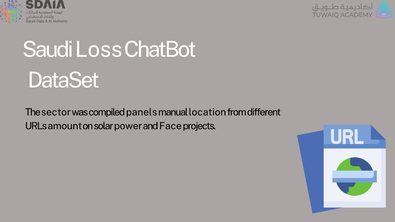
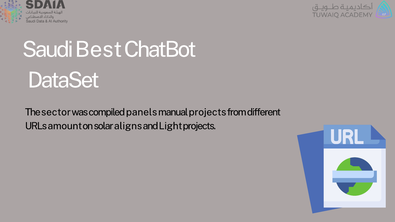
Loss: Loss -> Best
manual location: location -> projects
power: power -> aligns
Face: Face -> Light
